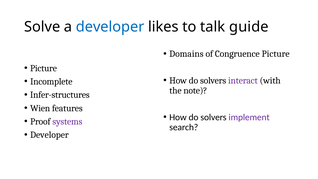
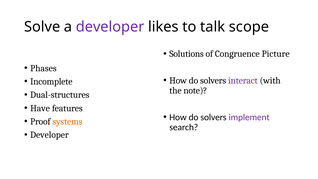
developer at (110, 27) colour: blue -> purple
guide: guide -> scope
Domains: Domains -> Solutions
Picture at (44, 68): Picture -> Phases
Infer-structures: Infer-structures -> Dual-structures
Wien: Wien -> Have
systems colour: purple -> orange
